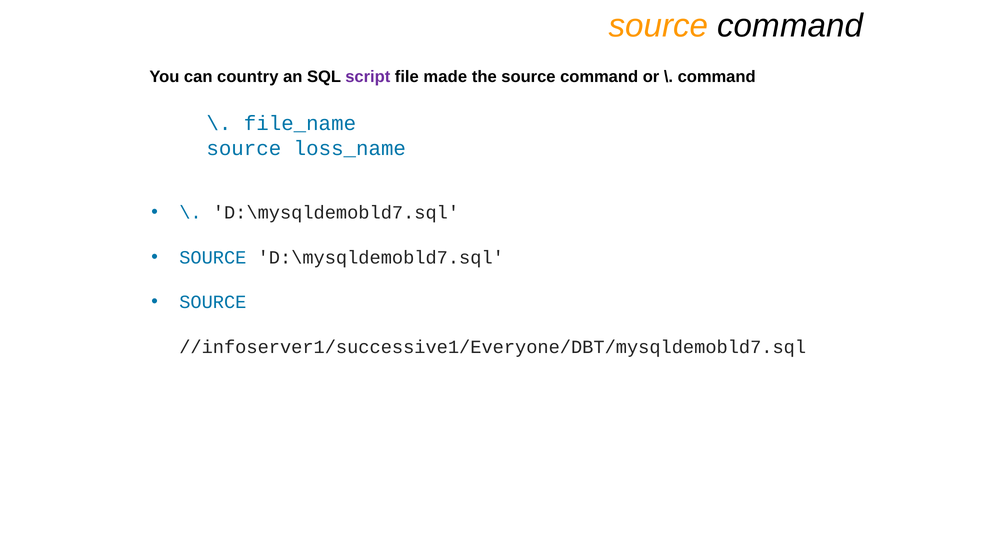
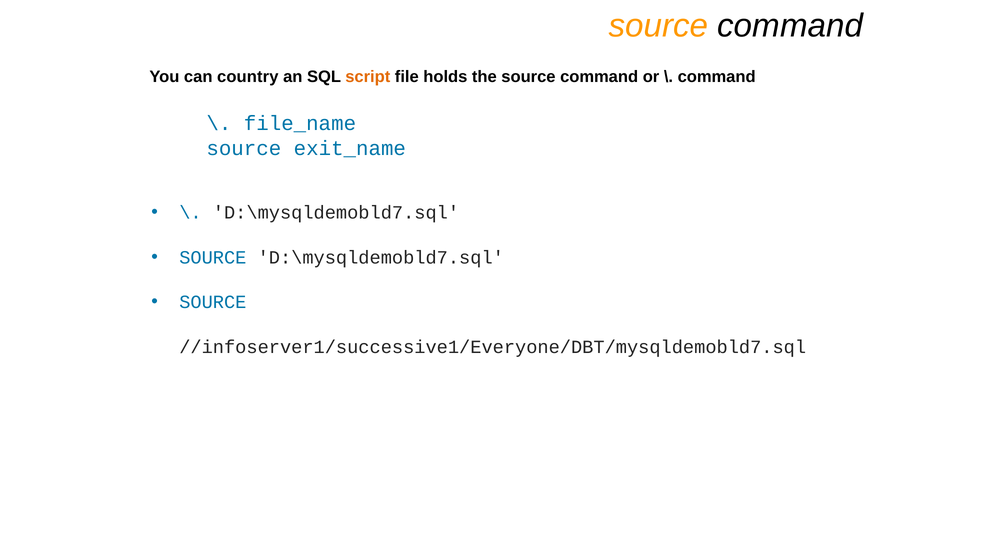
script colour: purple -> orange
made: made -> holds
loss_name: loss_name -> exit_name
